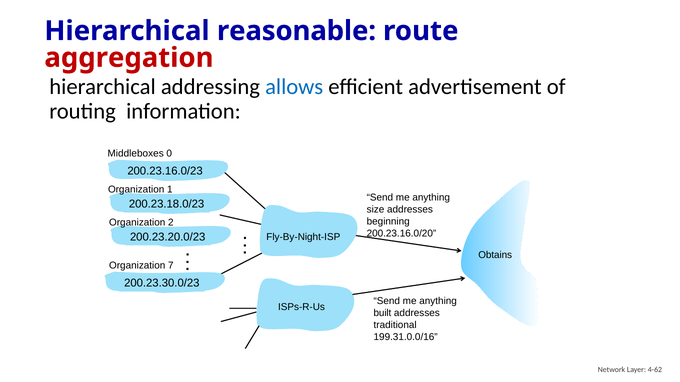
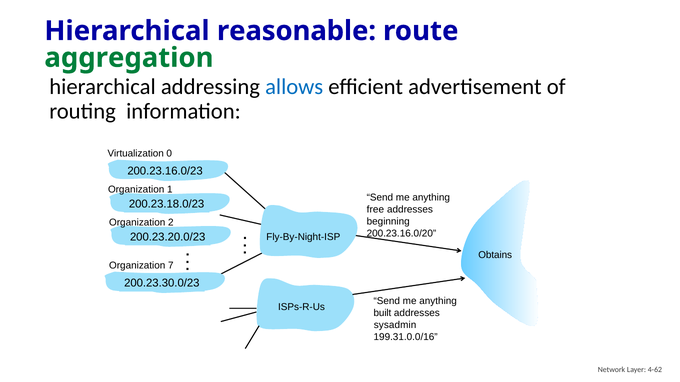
aggregation colour: red -> green
Middleboxes: Middleboxes -> Virtualization
size: size -> free
traditional: traditional -> sysadmin
